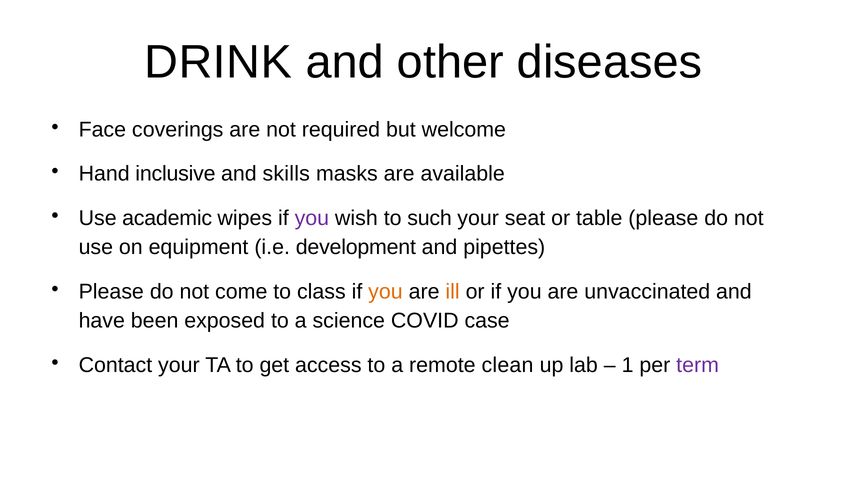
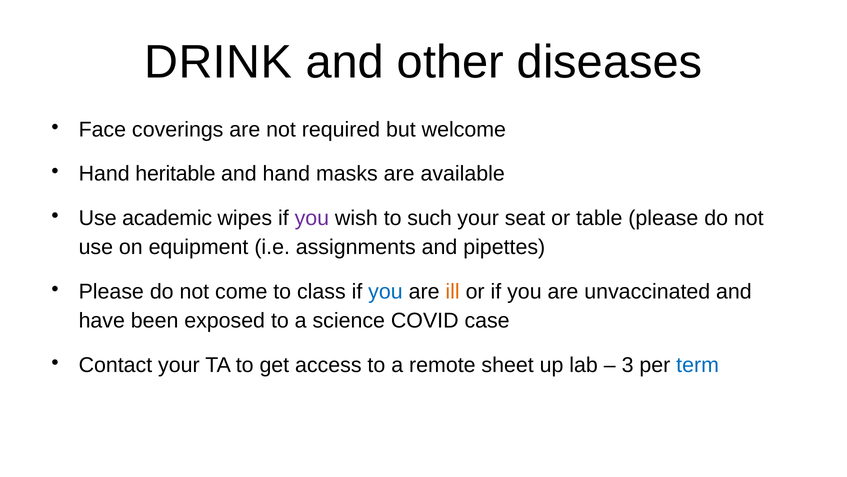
inclusive: inclusive -> heritable
and skills: skills -> hand
development: development -> assignments
you at (385, 291) colour: orange -> blue
clean: clean -> sheet
1: 1 -> 3
term colour: purple -> blue
